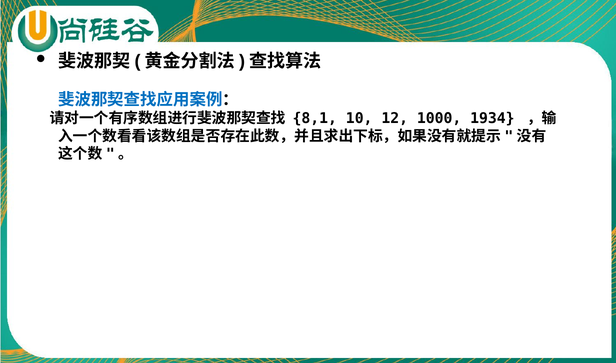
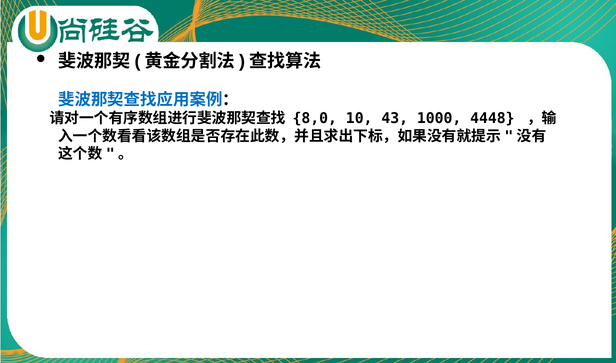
8,1: 8,1 -> 8,0
12: 12 -> 43
1934: 1934 -> 4448
